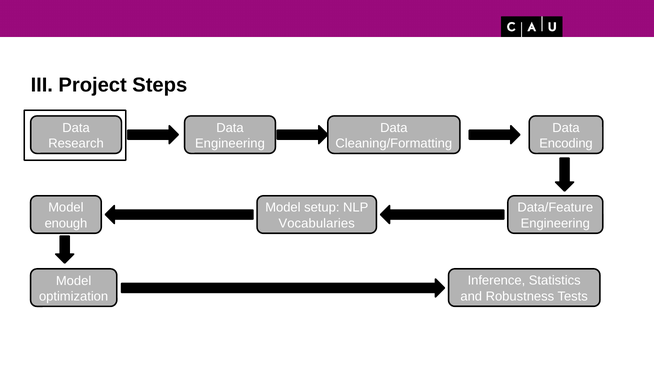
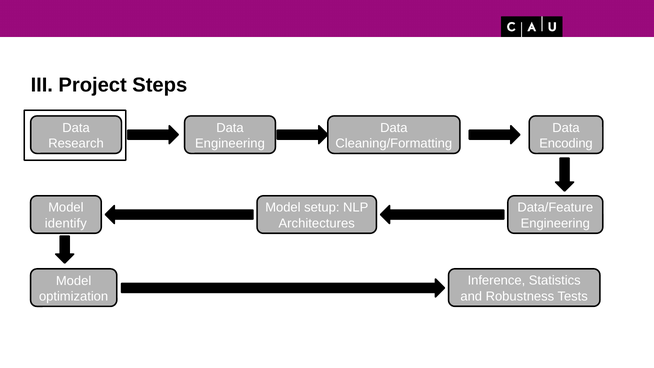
enough: enough -> identify
Vocabularies: Vocabularies -> Architectures
